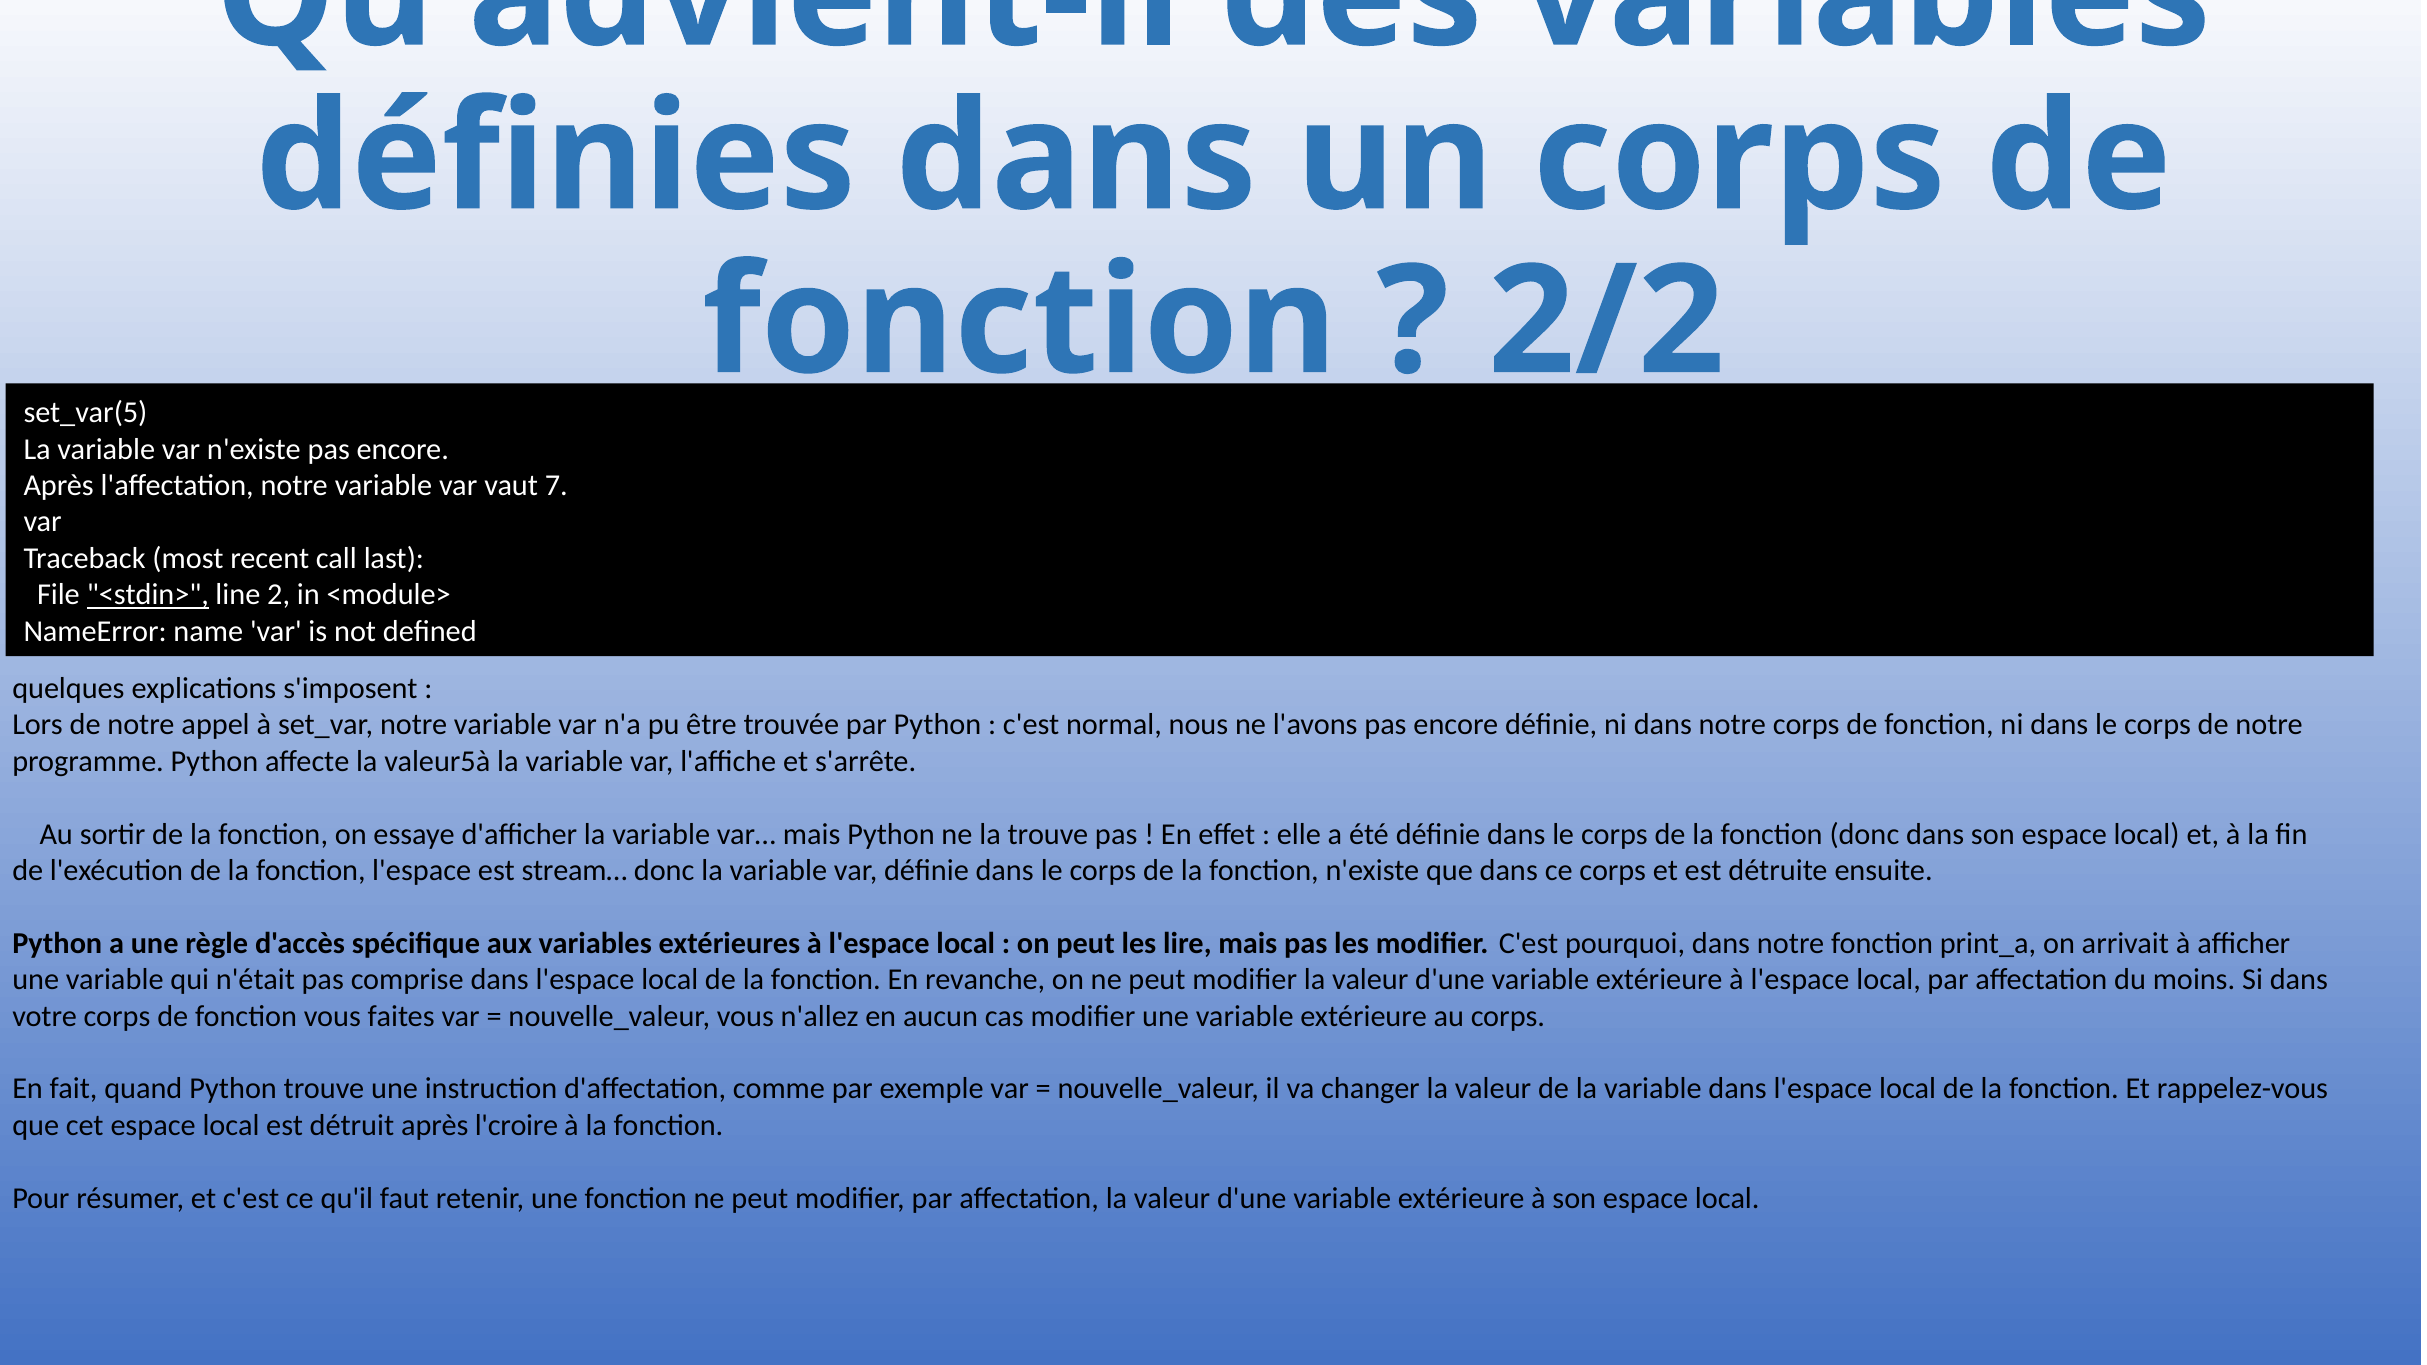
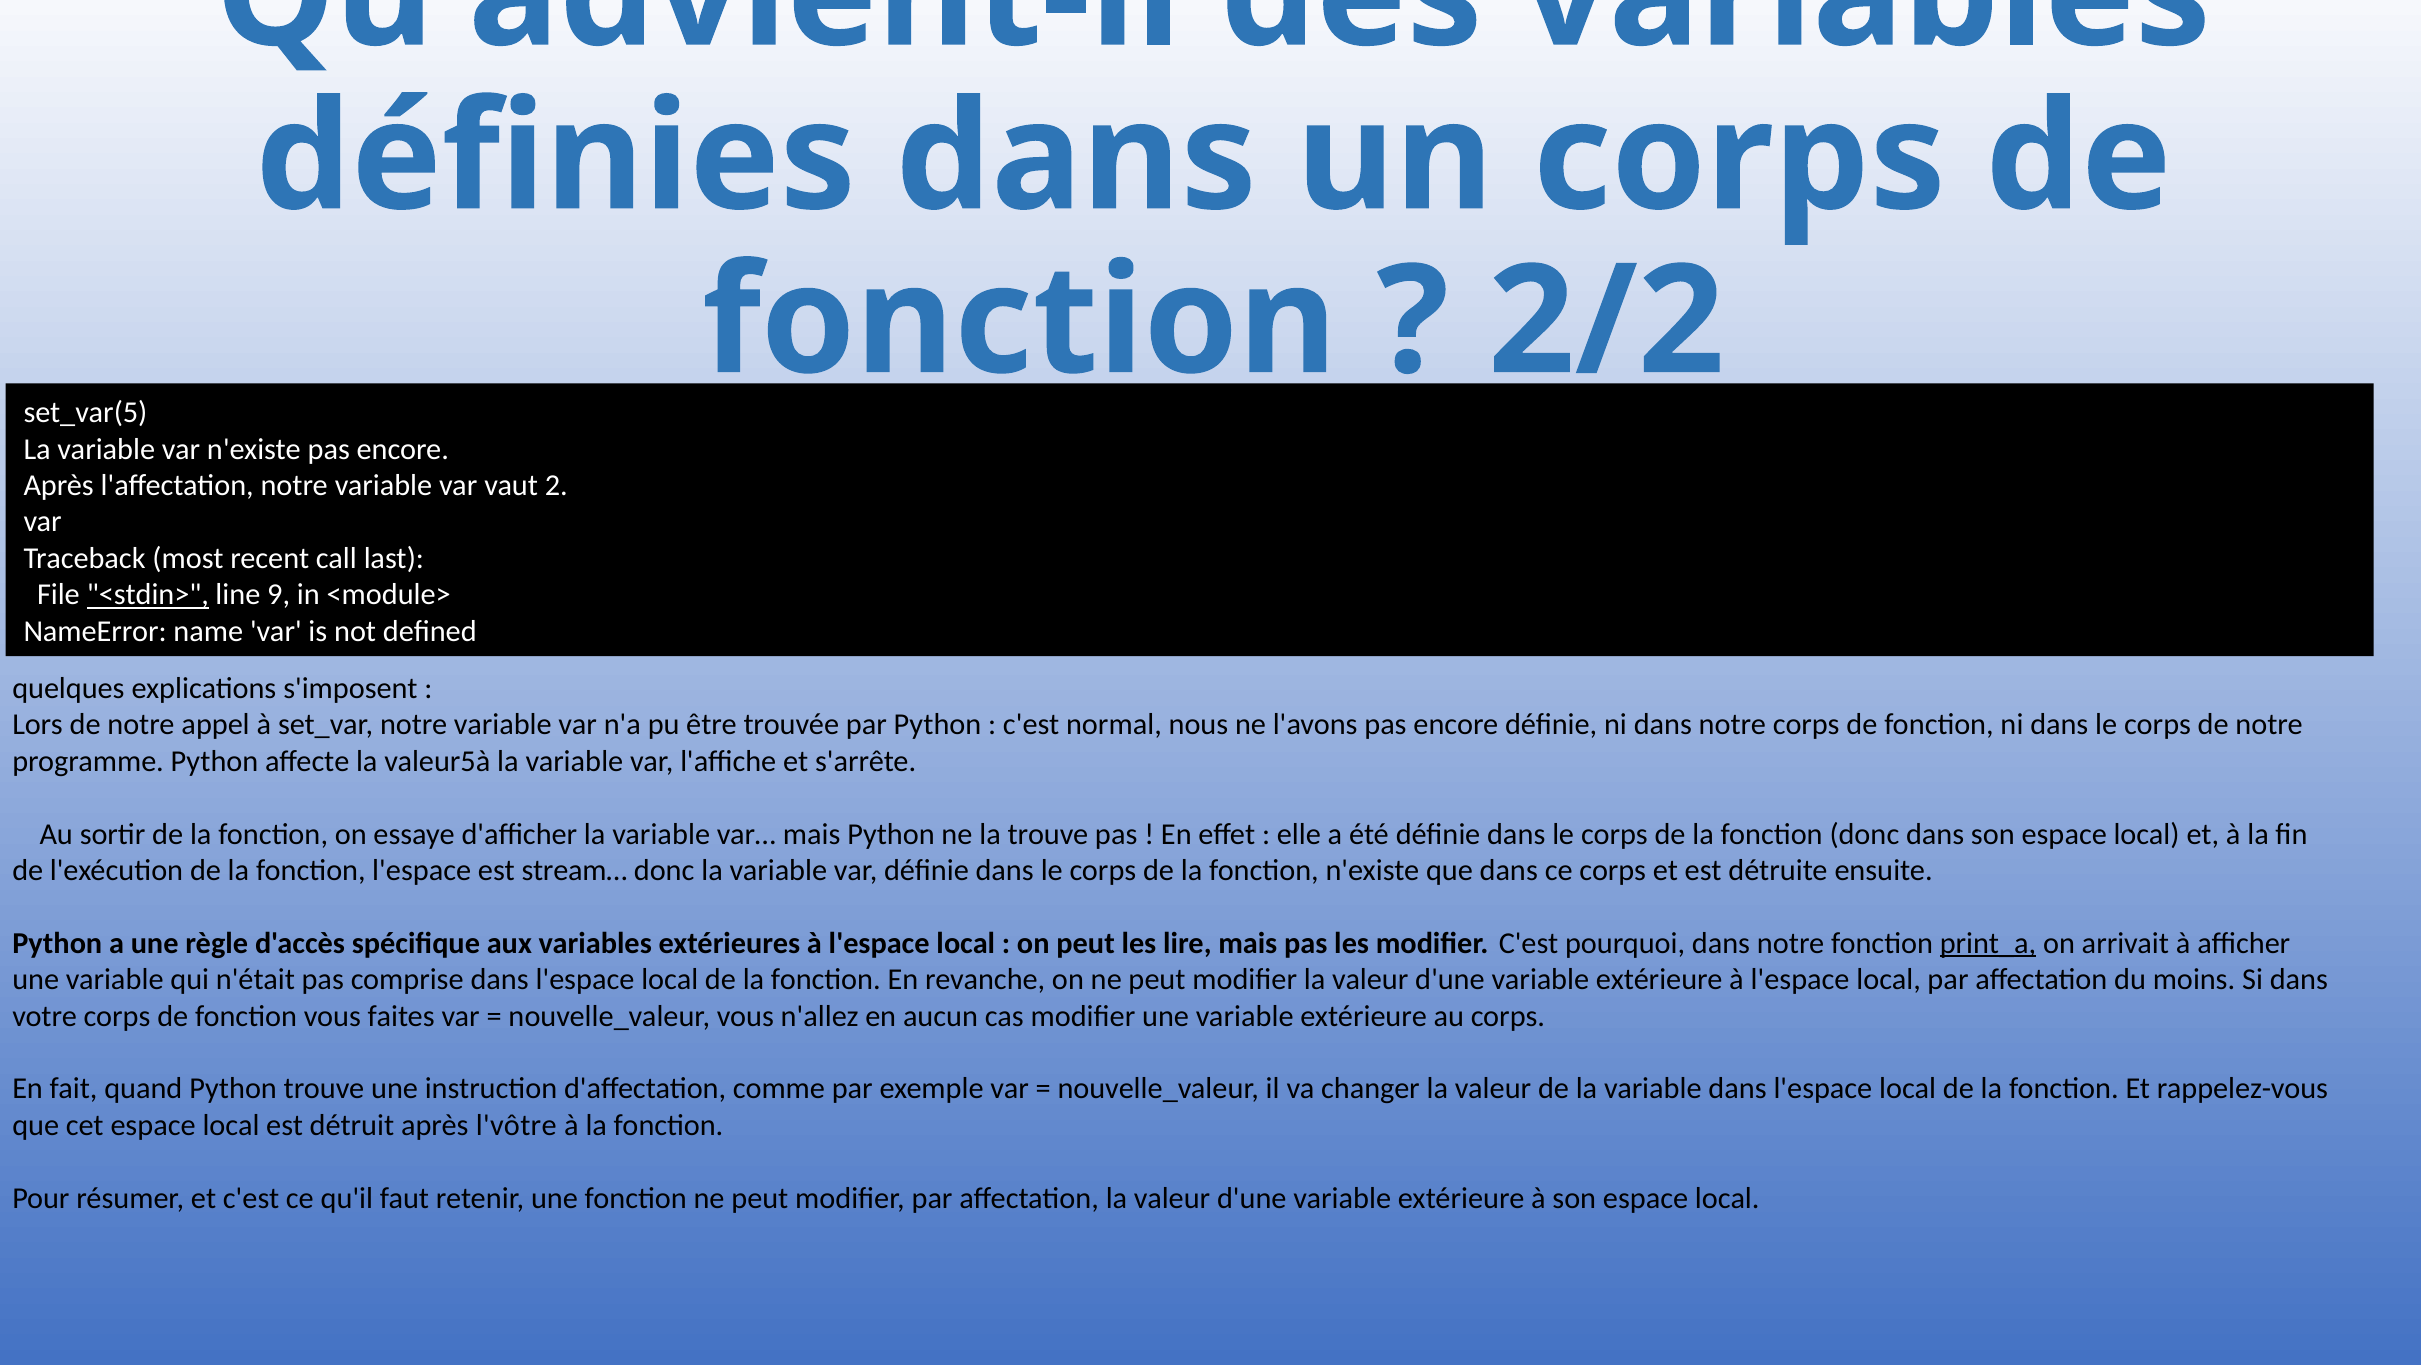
7: 7 -> 2
2: 2 -> 9
print_a underline: none -> present
l'croire: l'croire -> l'vôtre
